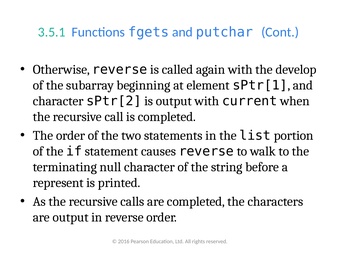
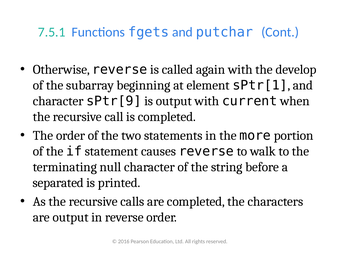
3.5.1: 3.5.1 -> 7.5.1
sPtr[2: sPtr[2 -> sPtr[9
list: list -> more
represent: represent -> separated
